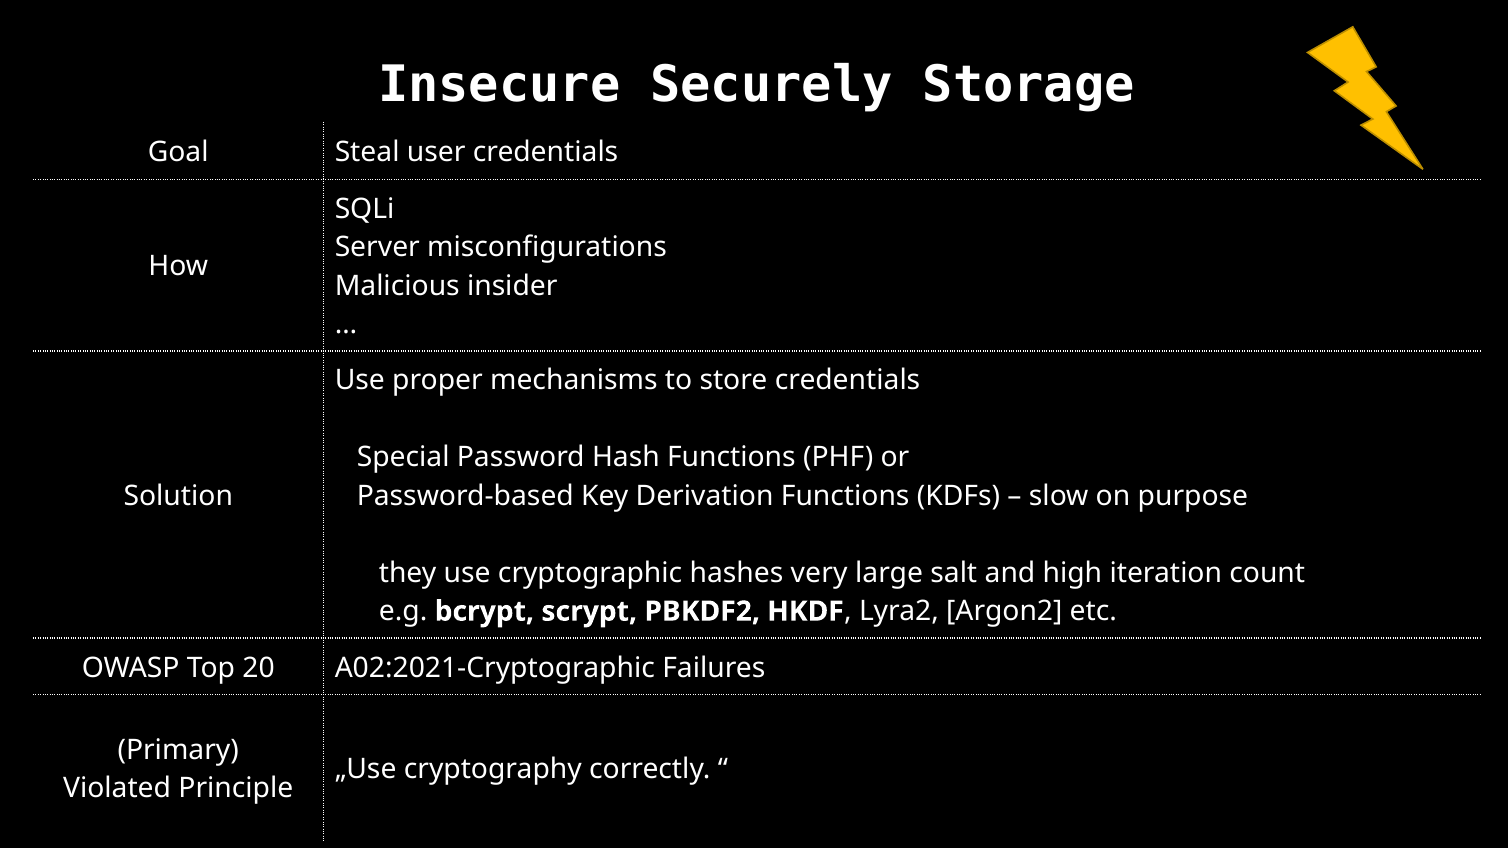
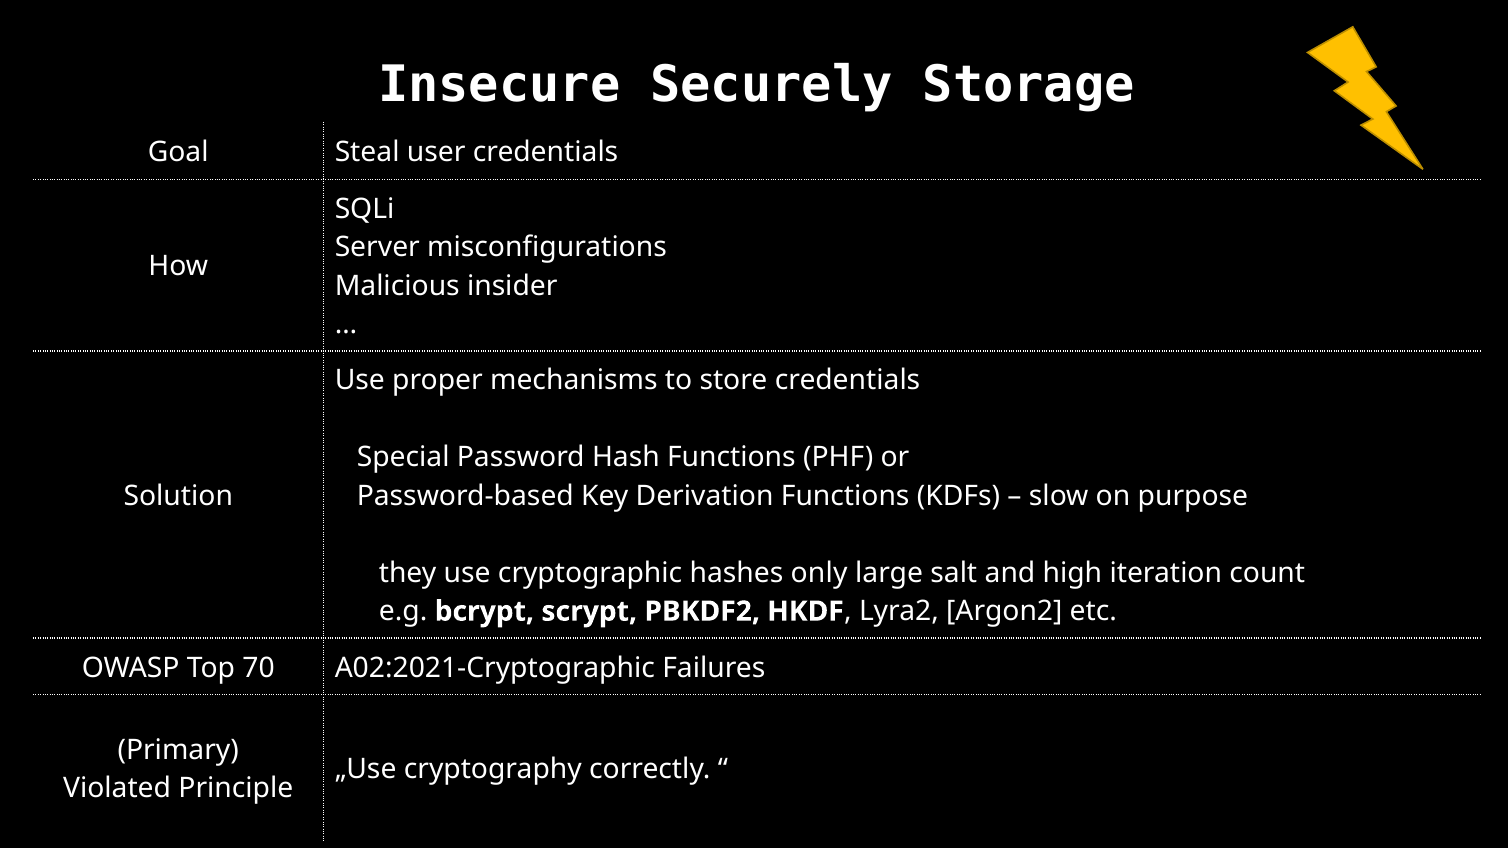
very: very -> only
20: 20 -> 70
